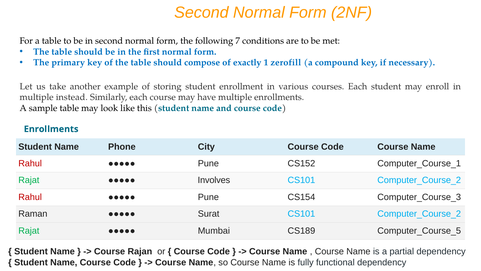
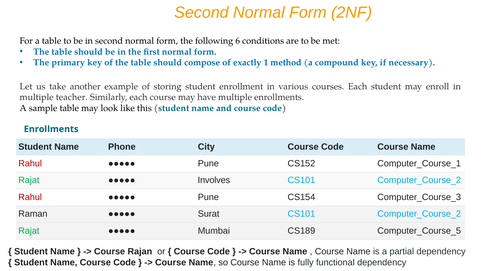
7: 7 -> 6
zerofill: zerofill -> method
instead: instead -> teacher
